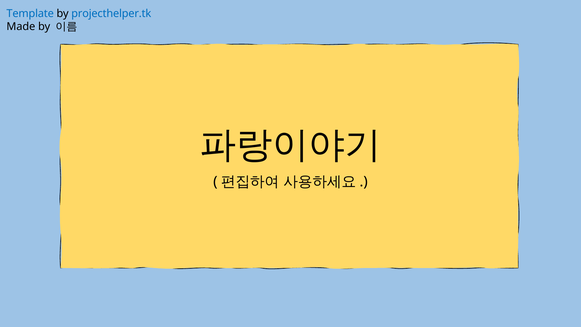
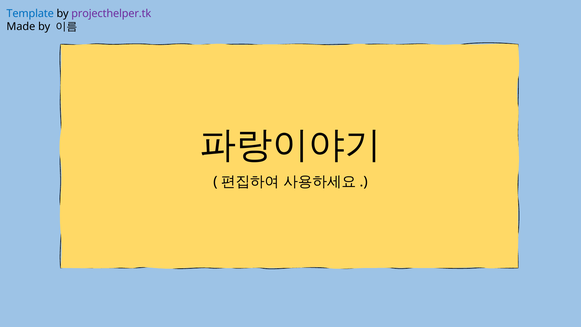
projecthelper.tk colour: blue -> purple
